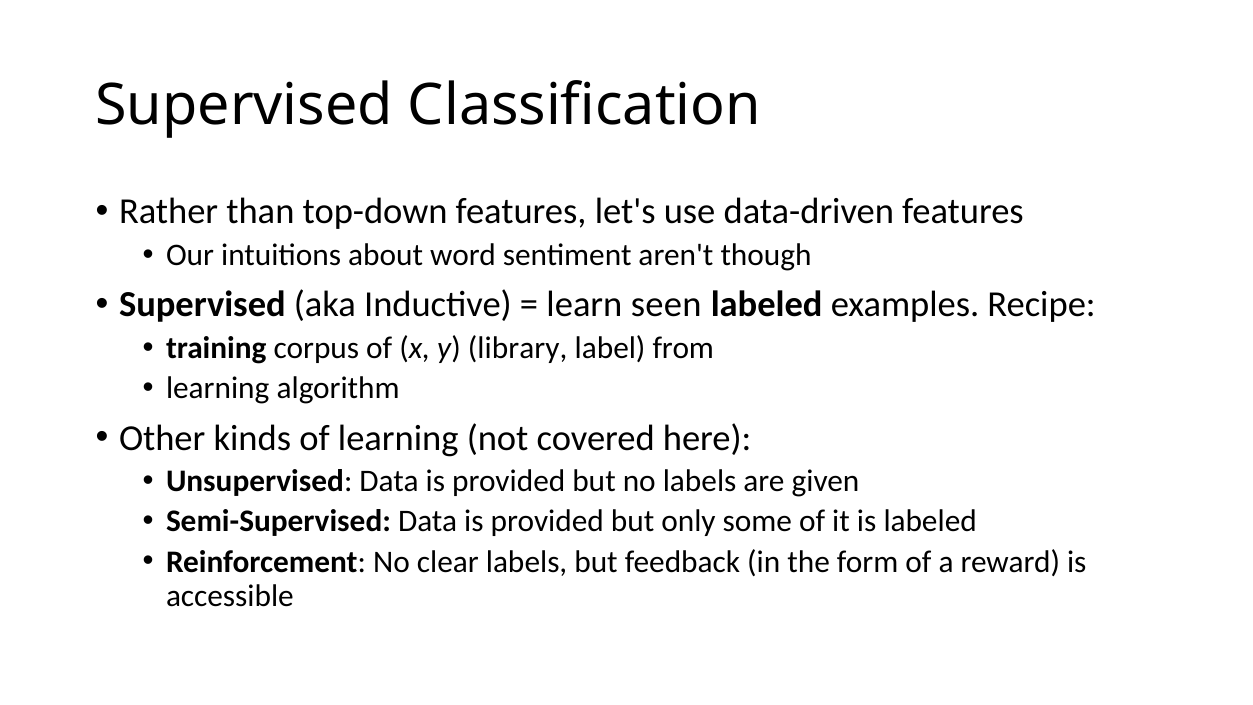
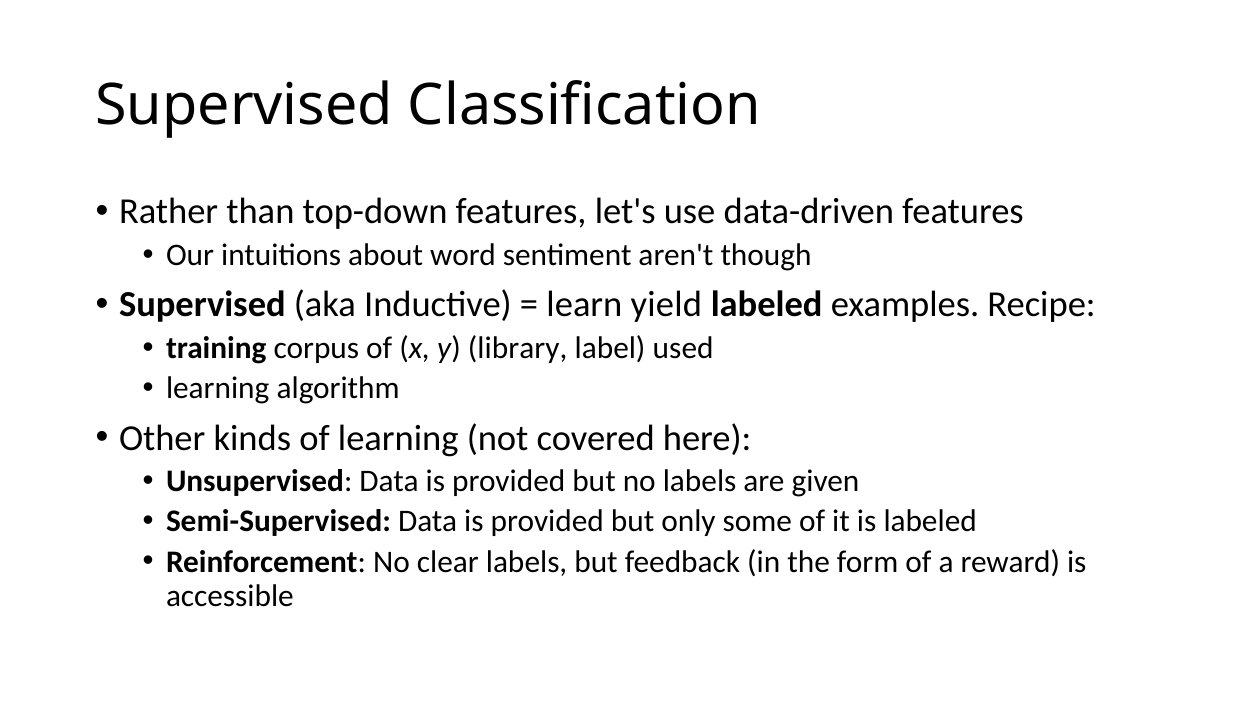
seen: seen -> yield
from: from -> used
